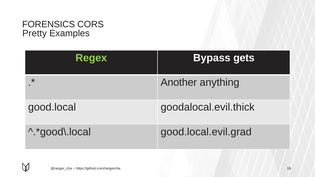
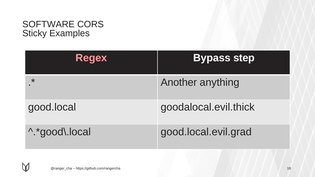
FORENSICS: FORENSICS -> SOFTWARE
Pretty: Pretty -> Sticky
Regex colour: light green -> pink
gets: gets -> step
